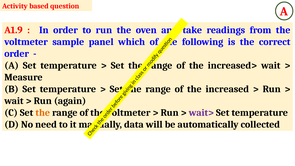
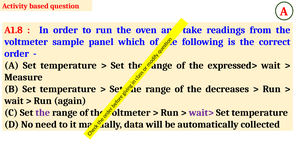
A1.9: A1.9 -> A1.8
increased>: increased> -> expressed>
increased: increased -> decreases
the at (43, 113) colour: orange -> purple
